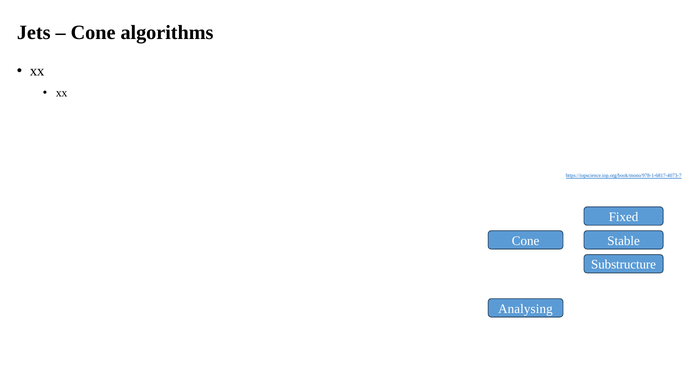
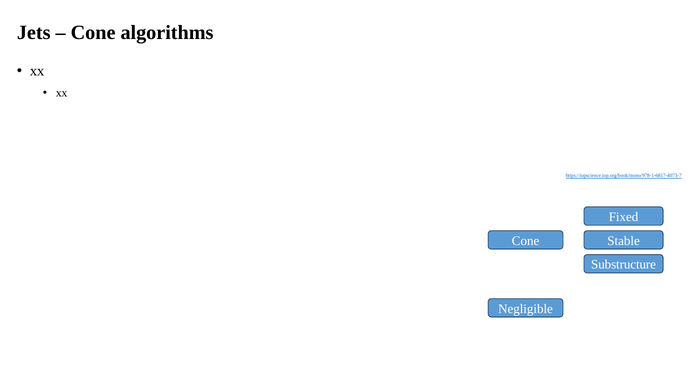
Analysing: Analysing -> Negligible
